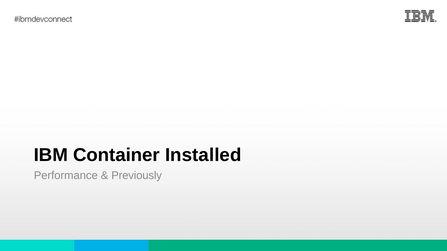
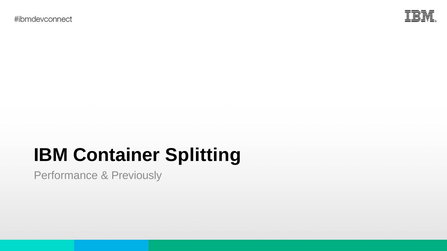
Installed: Installed -> Splitting
